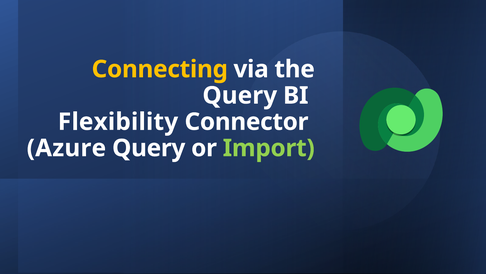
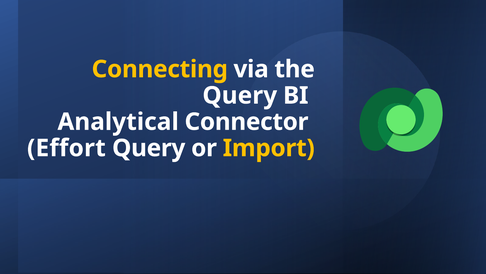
Flexibility: Flexibility -> Analytical
Azure: Azure -> Effort
Import colour: light green -> yellow
